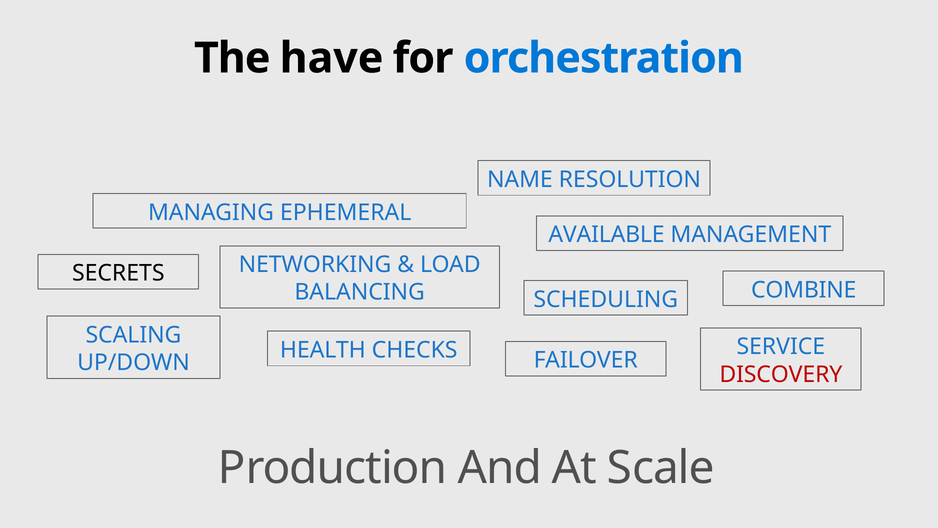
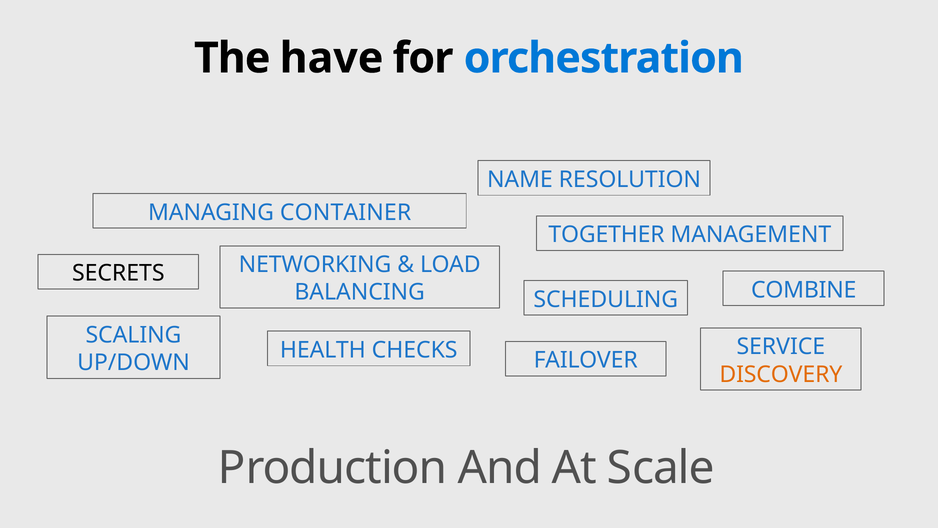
EPHEMERAL: EPHEMERAL -> CONTAINER
AVAILABLE: AVAILABLE -> TOGETHER
DISCOVERY colour: red -> orange
